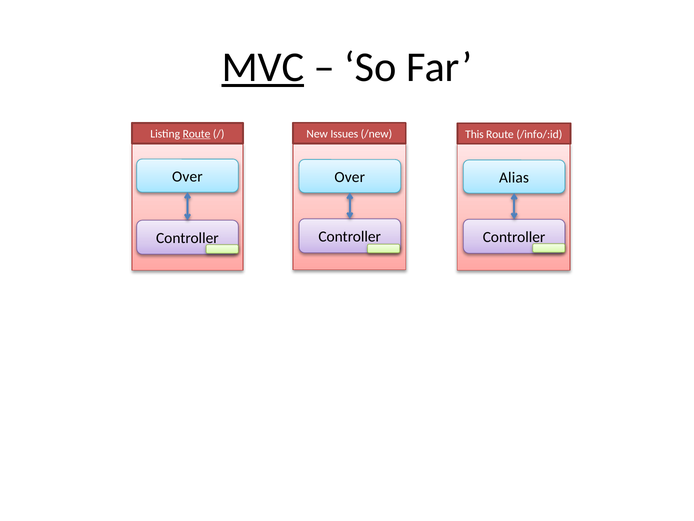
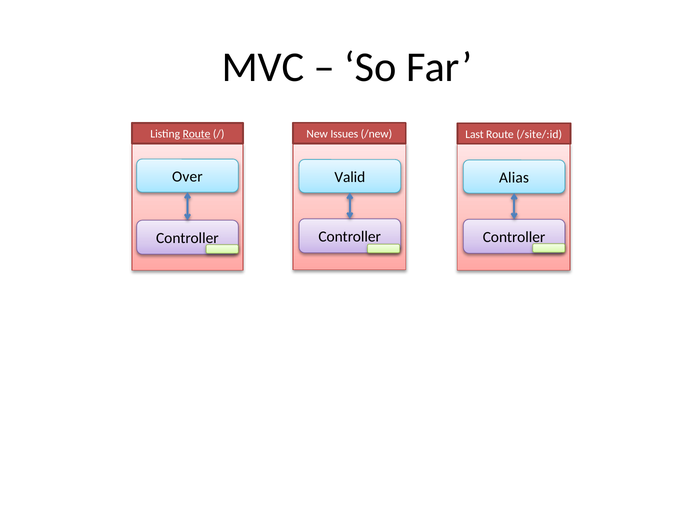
MVC underline: present -> none
This: This -> Last
/info/:id: /info/:id -> /site/:id
Over at (350, 177): Over -> Valid
